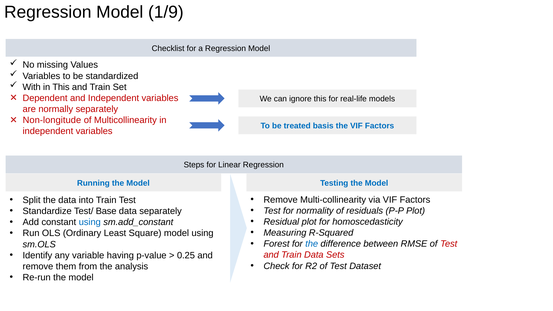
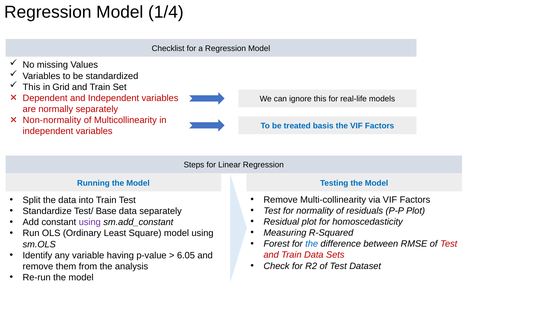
1/9: 1/9 -> 1/4
With at (32, 87): With -> This
in This: This -> Grid
Non-longitude: Non-longitude -> Non-normality
using at (90, 222) colour: blue -> purple
0.25: 0.25 -> 6.05
